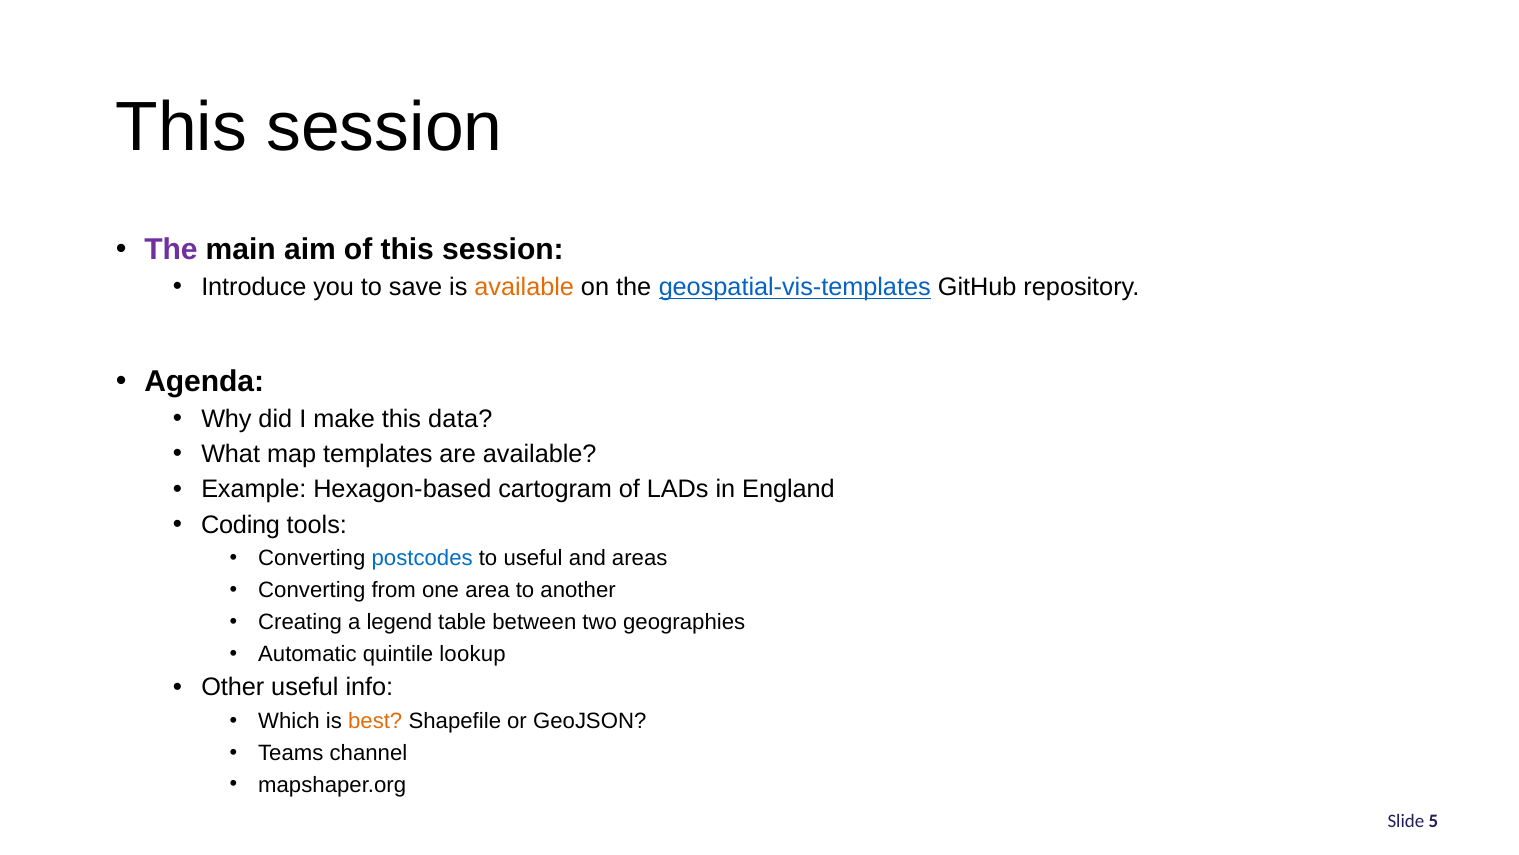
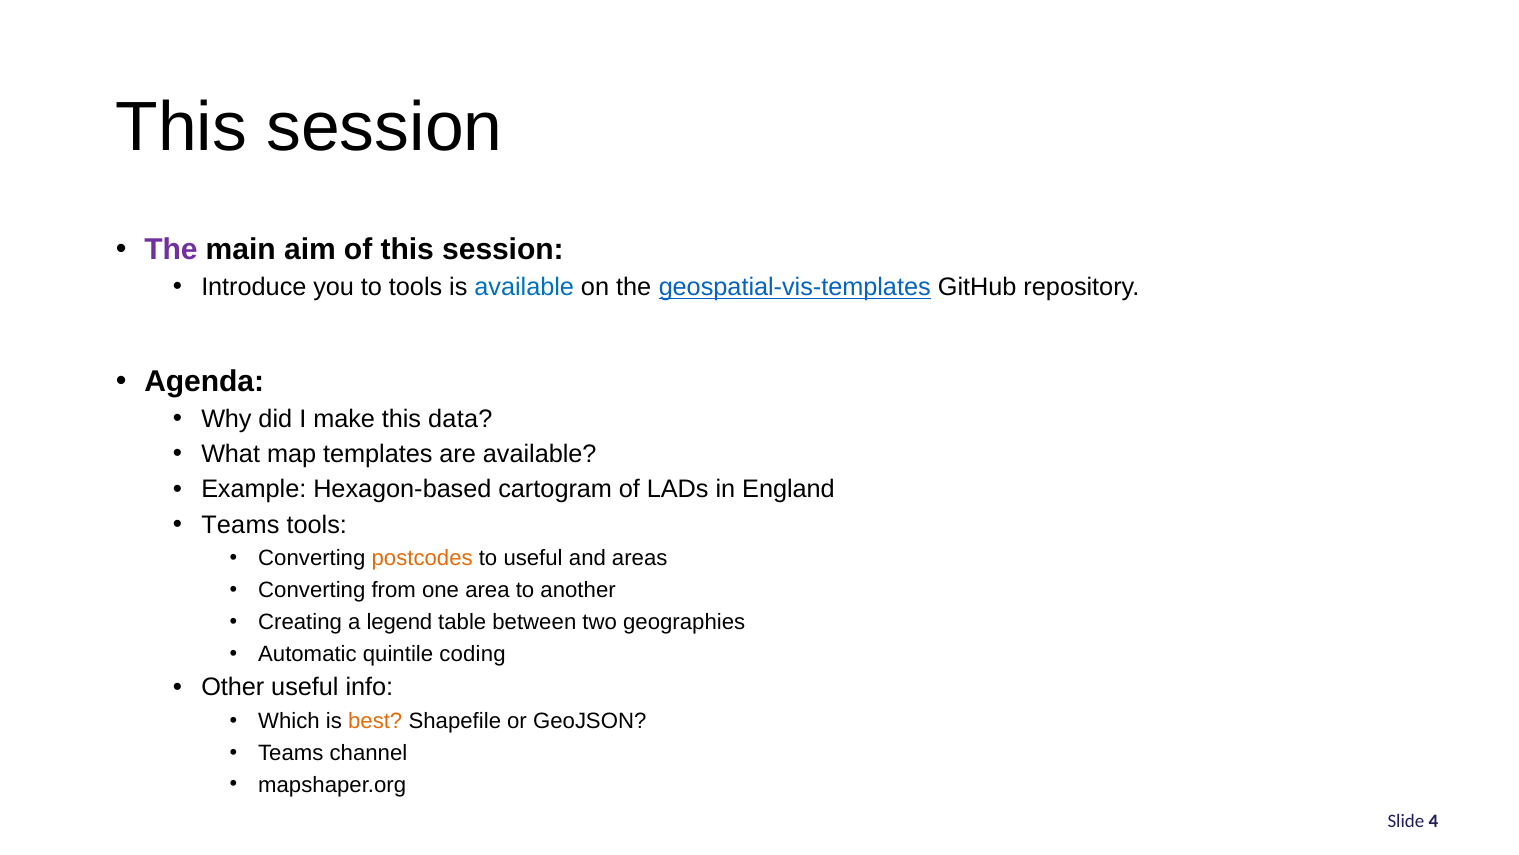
to save: save -> tools
available at (524, 287) colour: orange -> blue
Coding at (241, 524): Coding -> Teams
postcodes colour: blue -> orange
lookup: lookup -> coding
5: 5 -> 4
